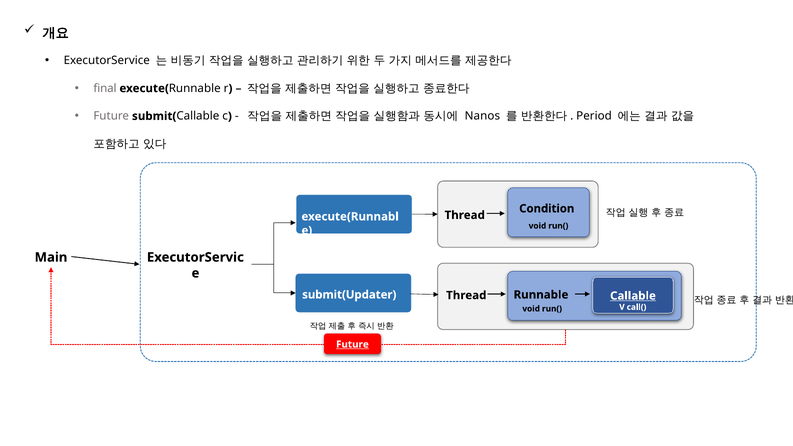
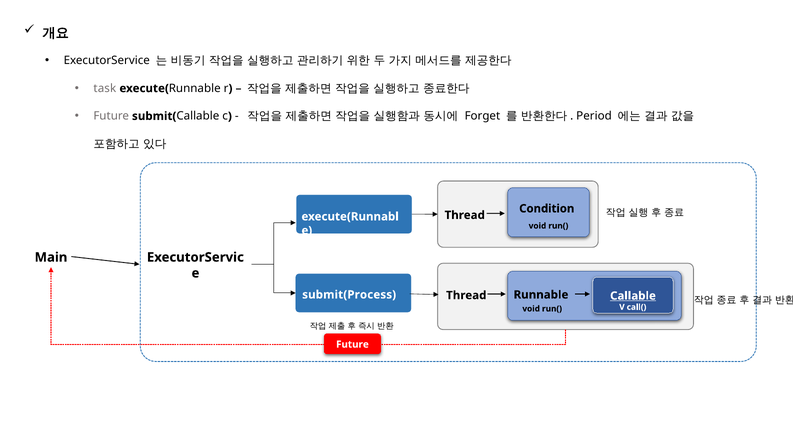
final: final -> task
Nanos: Nanos -> Forget
submit(Updater: submit(Updater -> submit(Process
Future at (352, 344) underline: present -> none
